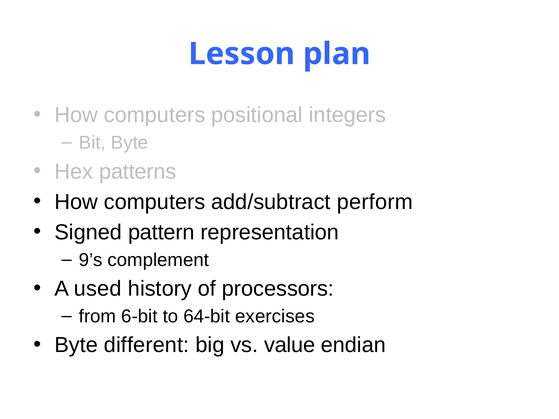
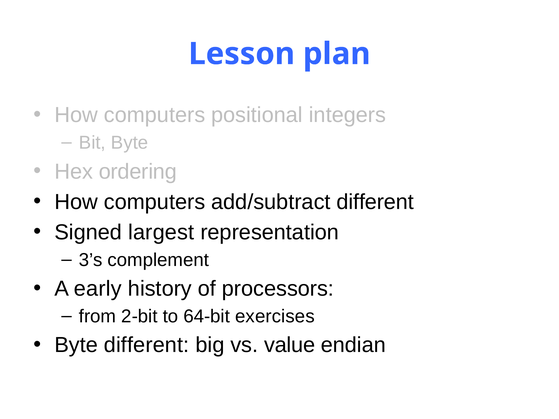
patterns: patterns -> ordering
add/subtract perform: perform -> different
pattern: pattern -> largest
9’s: 9’s -> 3’s
used: used -> early
6-bit: 6-bit -> 2-bit
